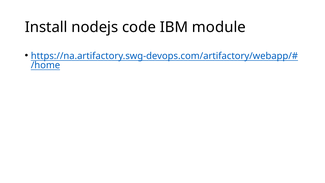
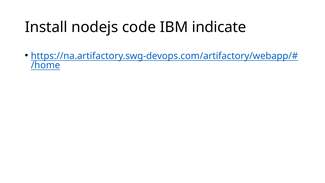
module: module -> indicate
